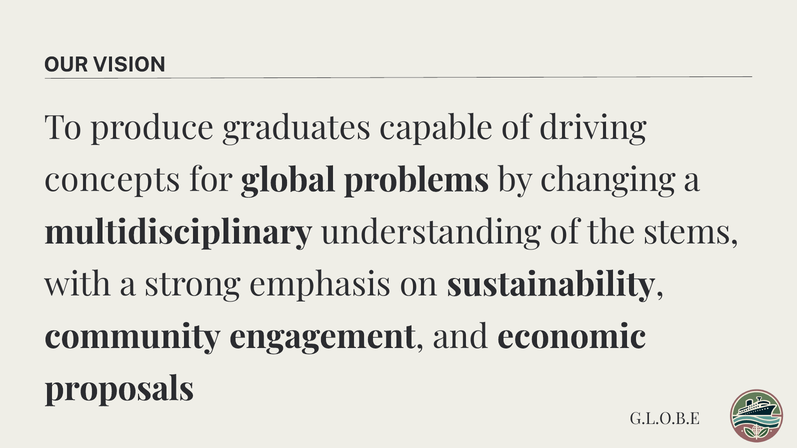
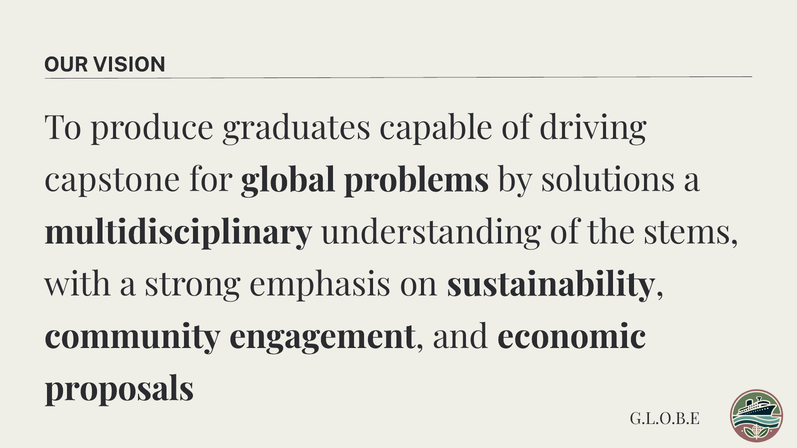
concepts: concepts -> capstone
changing: changing -> solutions
